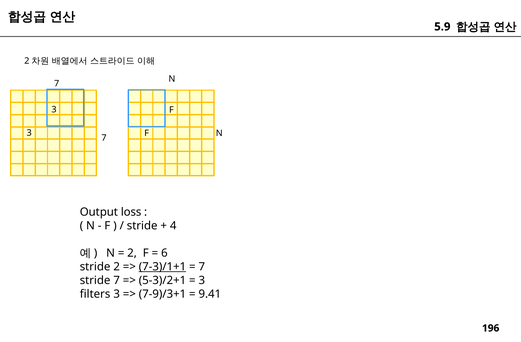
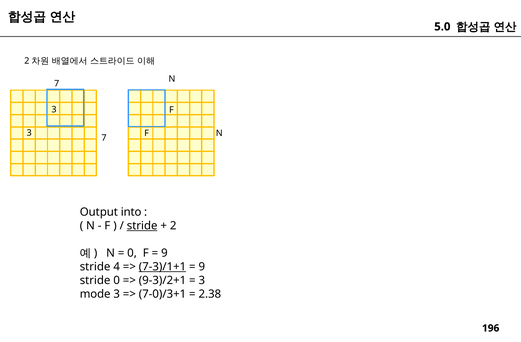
5.9: 5.9 -> 5.0
loss: loss -> into
stride at (142, 226) underline: none -> present
4: 4 -> 2
2 at (132, 253): 2 -> 0
6 at (164, 253): 6 -> 9
stride 2: 2 -> 4
7 at (202, 267): 7 -> 9
stride 7: 7 -> 0
5-3)/2+1: 5-3)/2+1 -> 9-3)/2+1
filters: filters -> mode
7-9)/3+1: 7-9)/3+1 -> 7-0)/3+1
9.41: 9.41 -> 2.38
